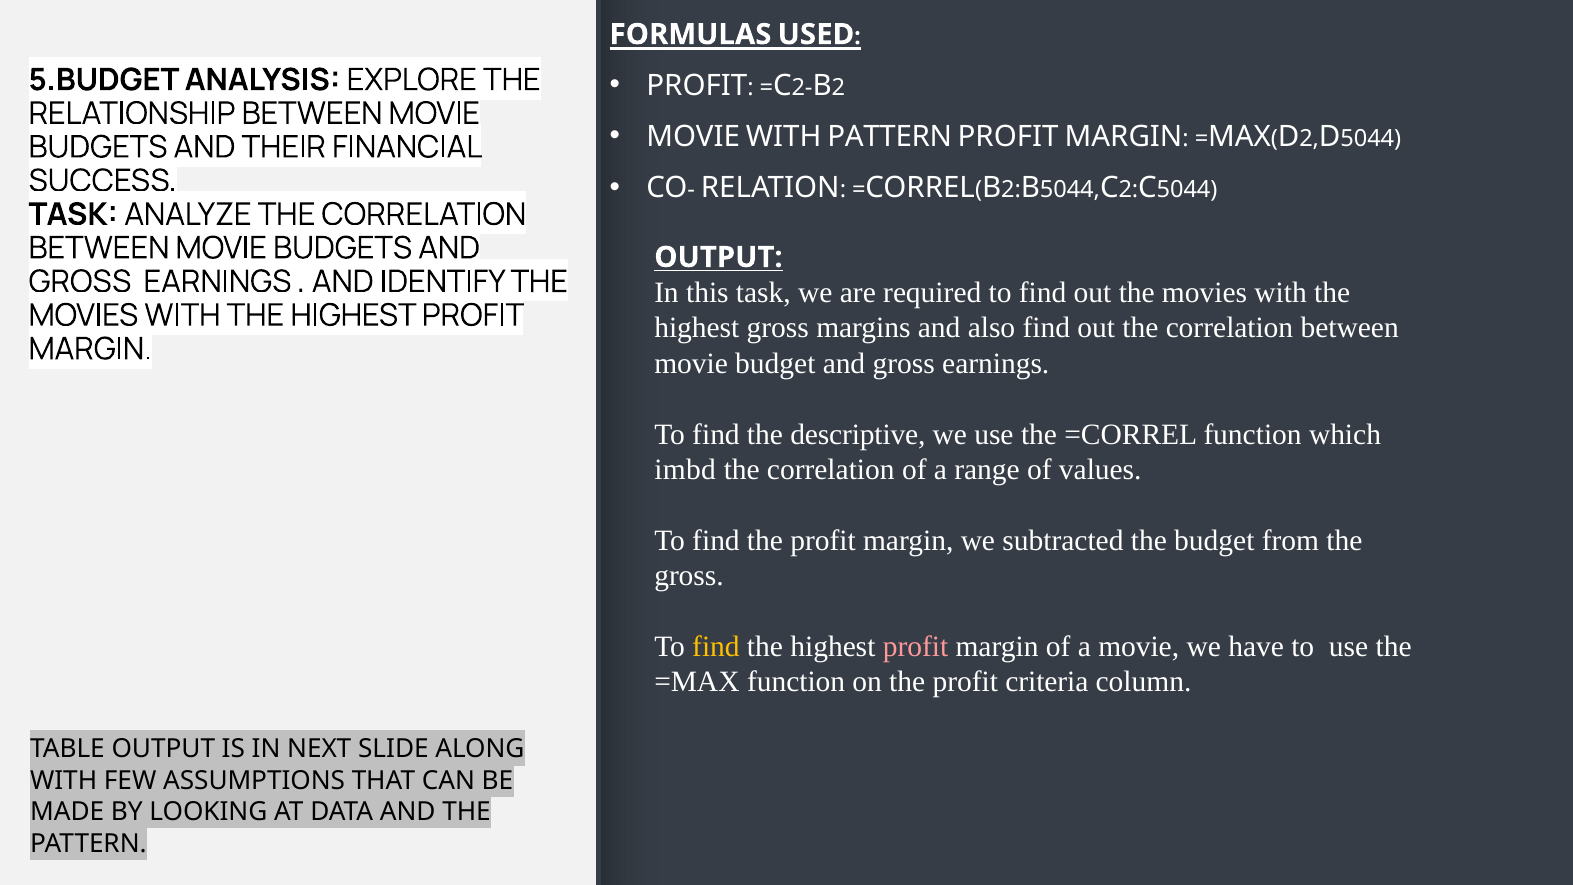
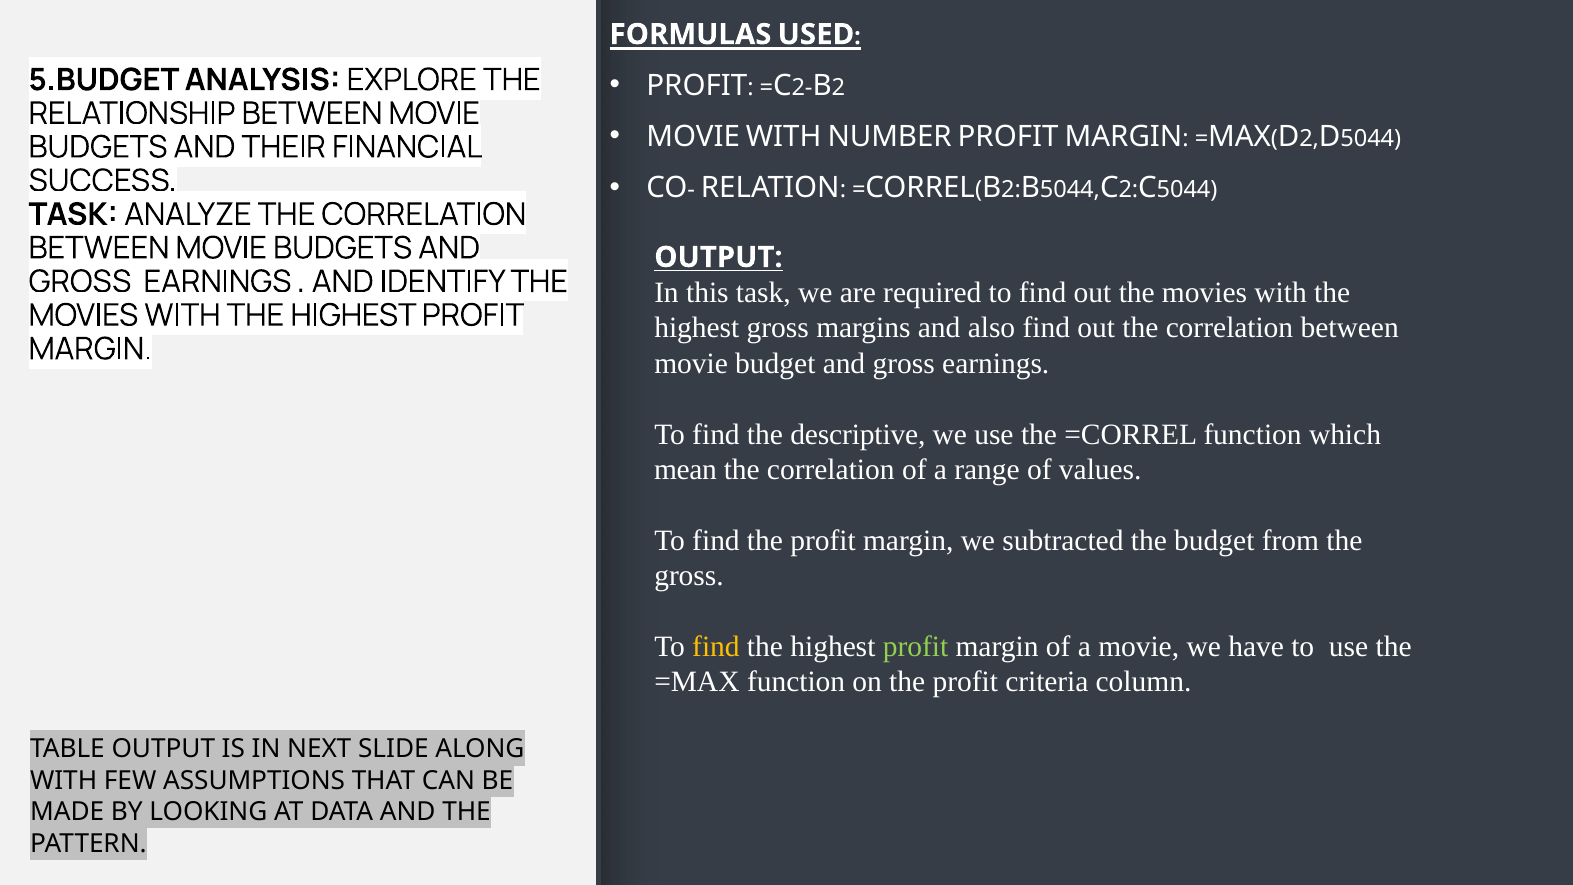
WITH PATTERN: PATTERN -> NUMBER
imbd: imbd -> mean
profit at (916, 647) colour: pink -> light green
